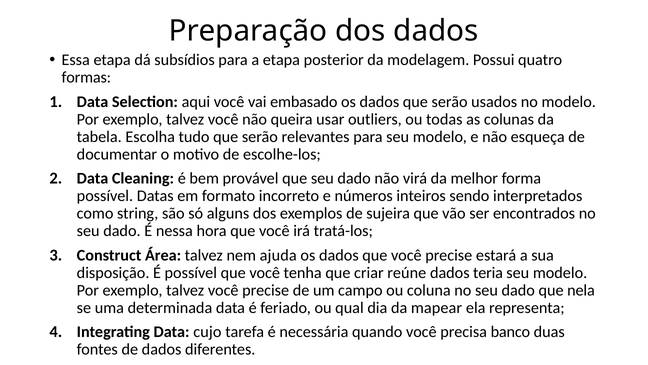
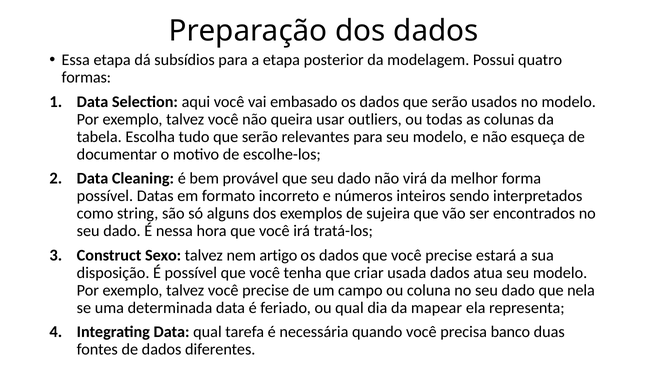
Área: Área -> Sexo
ajuda: ajuda -> artigo
reúne: reúne -> usada
teria: teria -> atua
Data cujo: cujo -> qual
